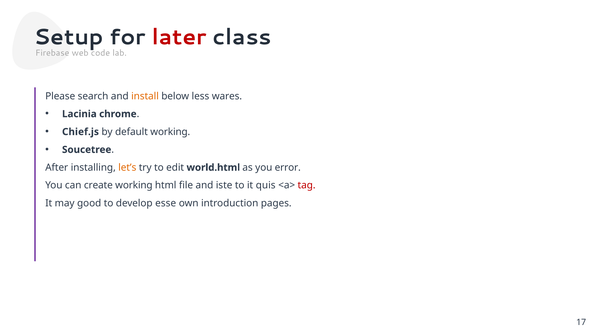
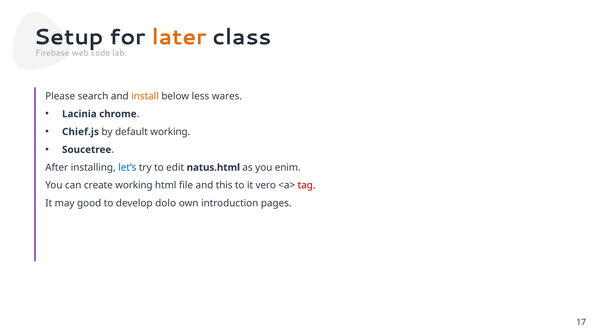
later colour: red -> orange
let’s colour: orange -> blue
world.html: world.html -> natus.html
error: error -> enim
iste: iste -> this
quis: quis -> vero
esse: esse -> dolo
